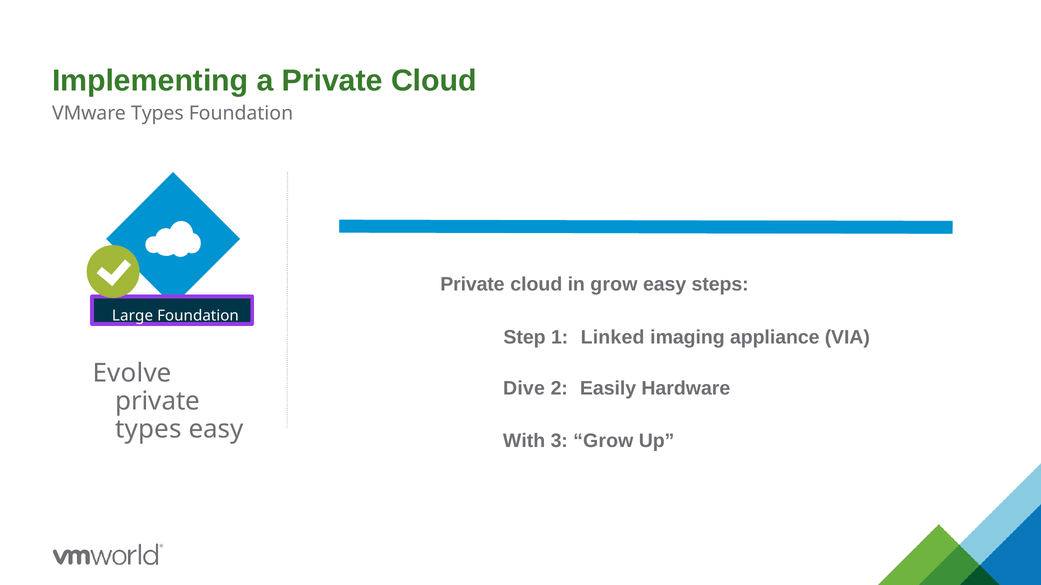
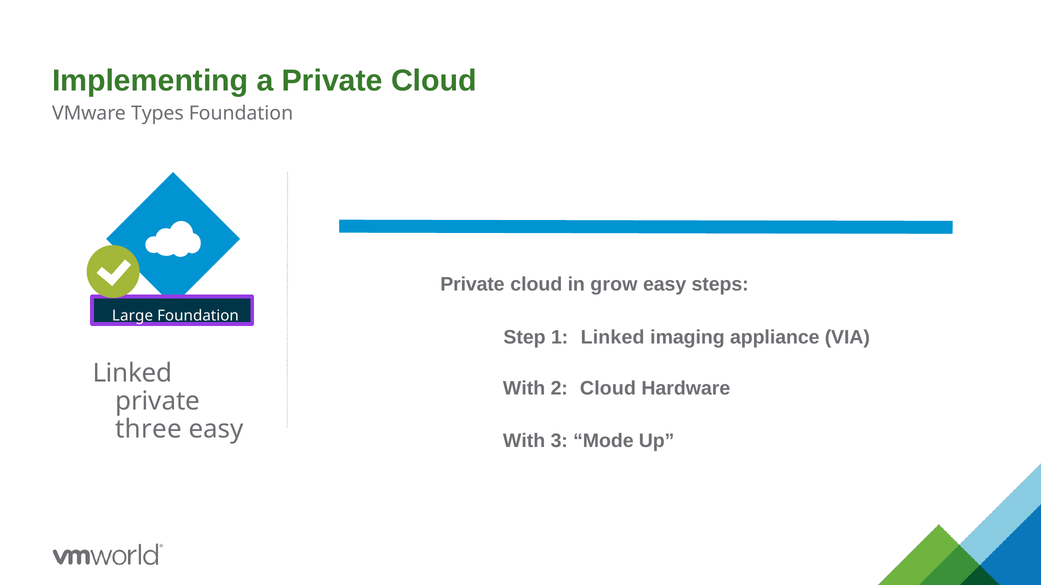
Evolve at (132, 373): Evolve -> Linked
Dive at (524, 389): Dive -> With
2 Easily: Easily -> Cloud
types at (149, 430): types -> three
3 Grow: Grow -> Mode
